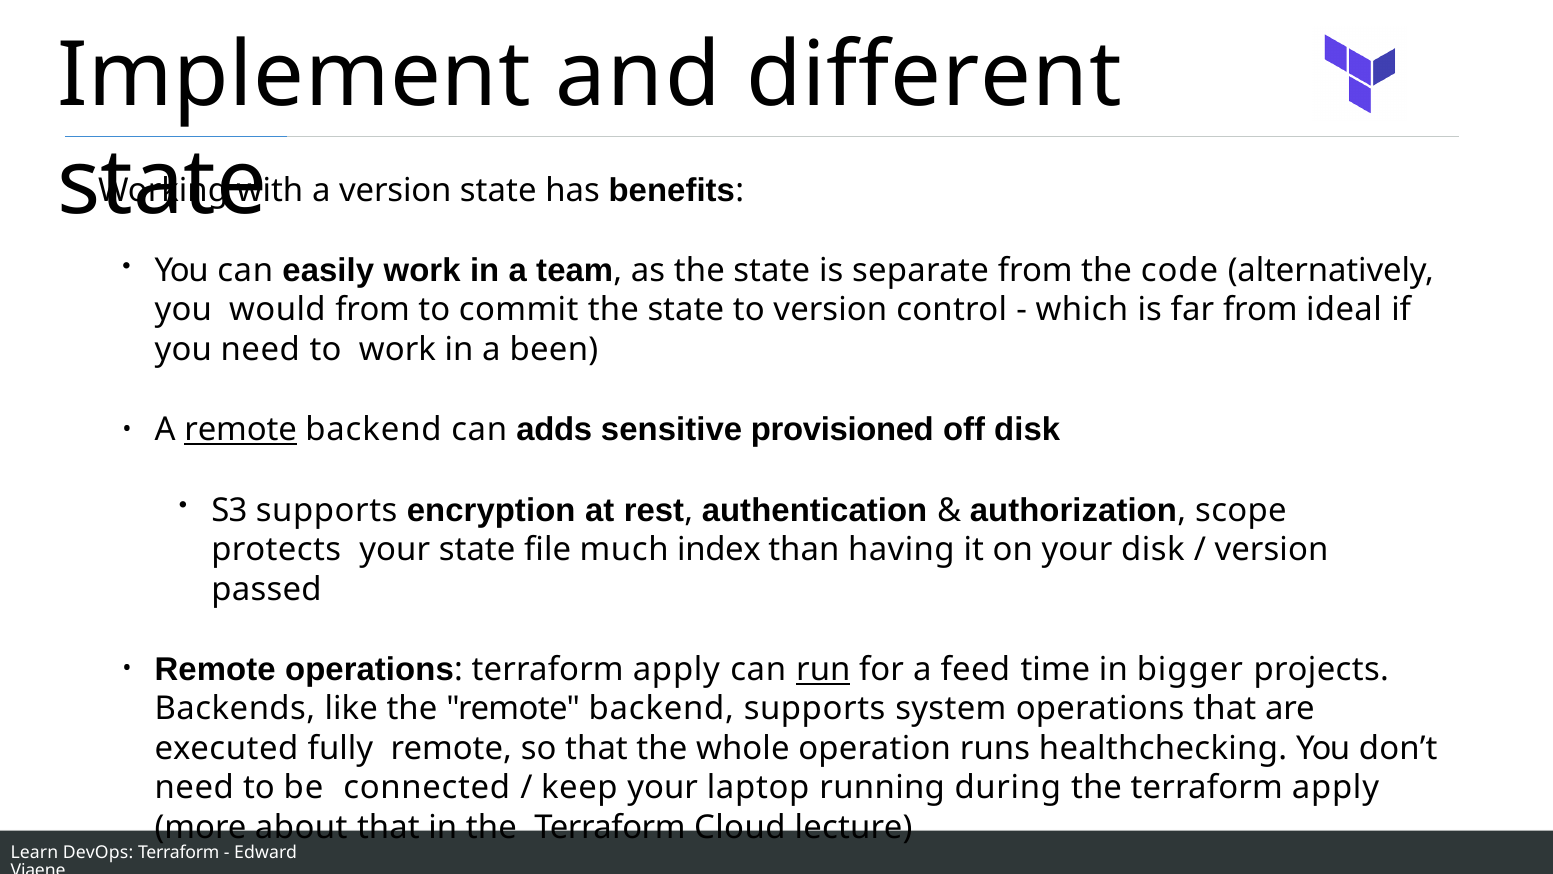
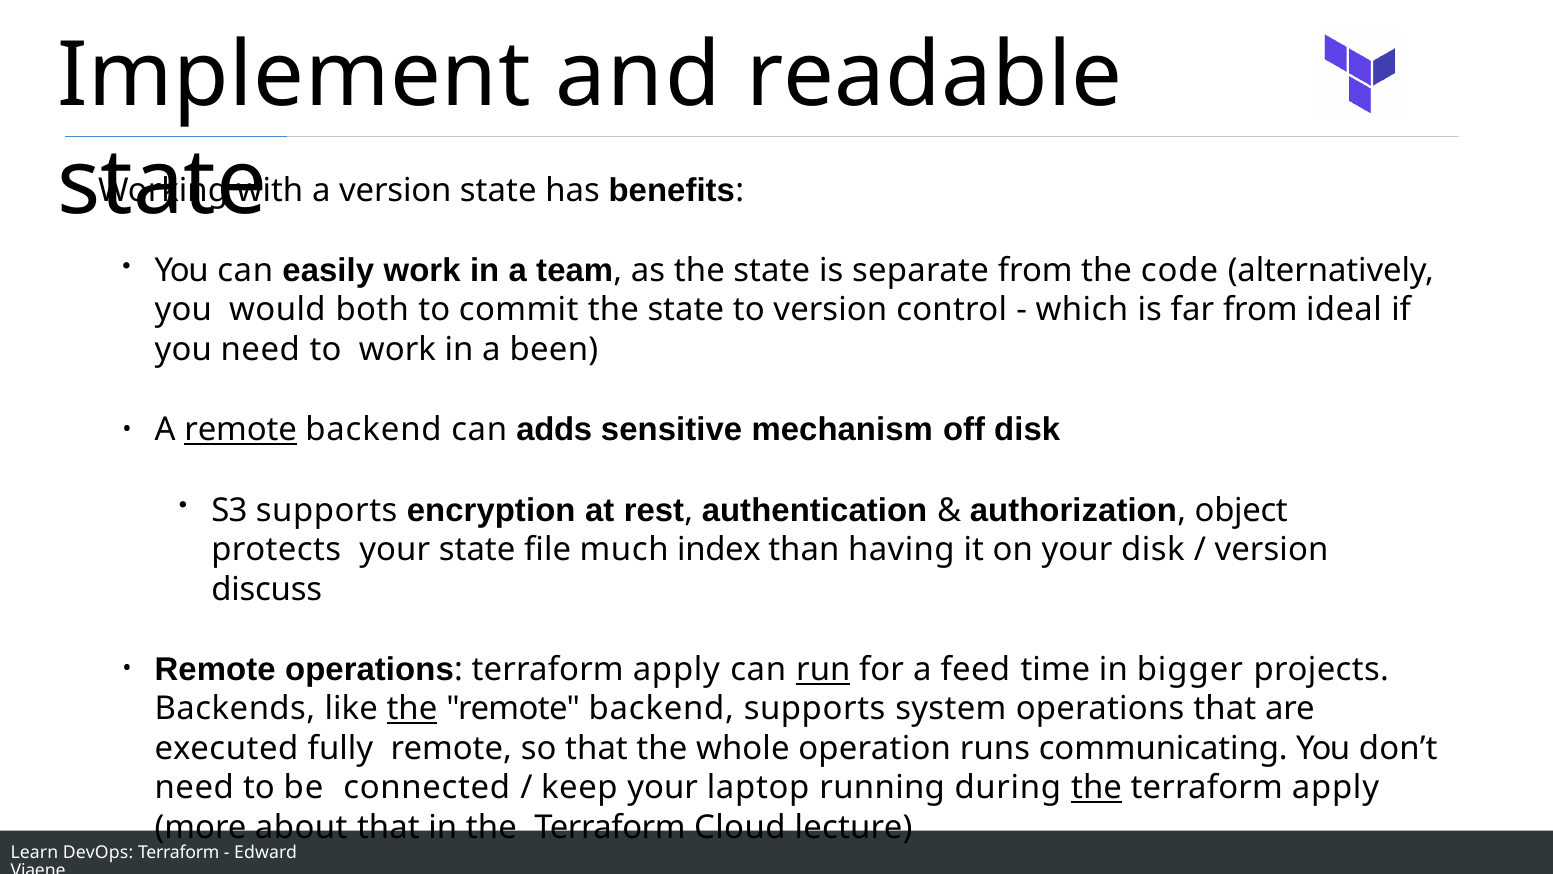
different: different -> readable
would from: from -> both
provisioned: provisioned -> mechanism
scope: scope -> object
passed: passed -> discuss
the at (412, 709) underline: none -> present
healthchecking: healthchecking -> communicating
the at (1097, 788) underline: none -> present
